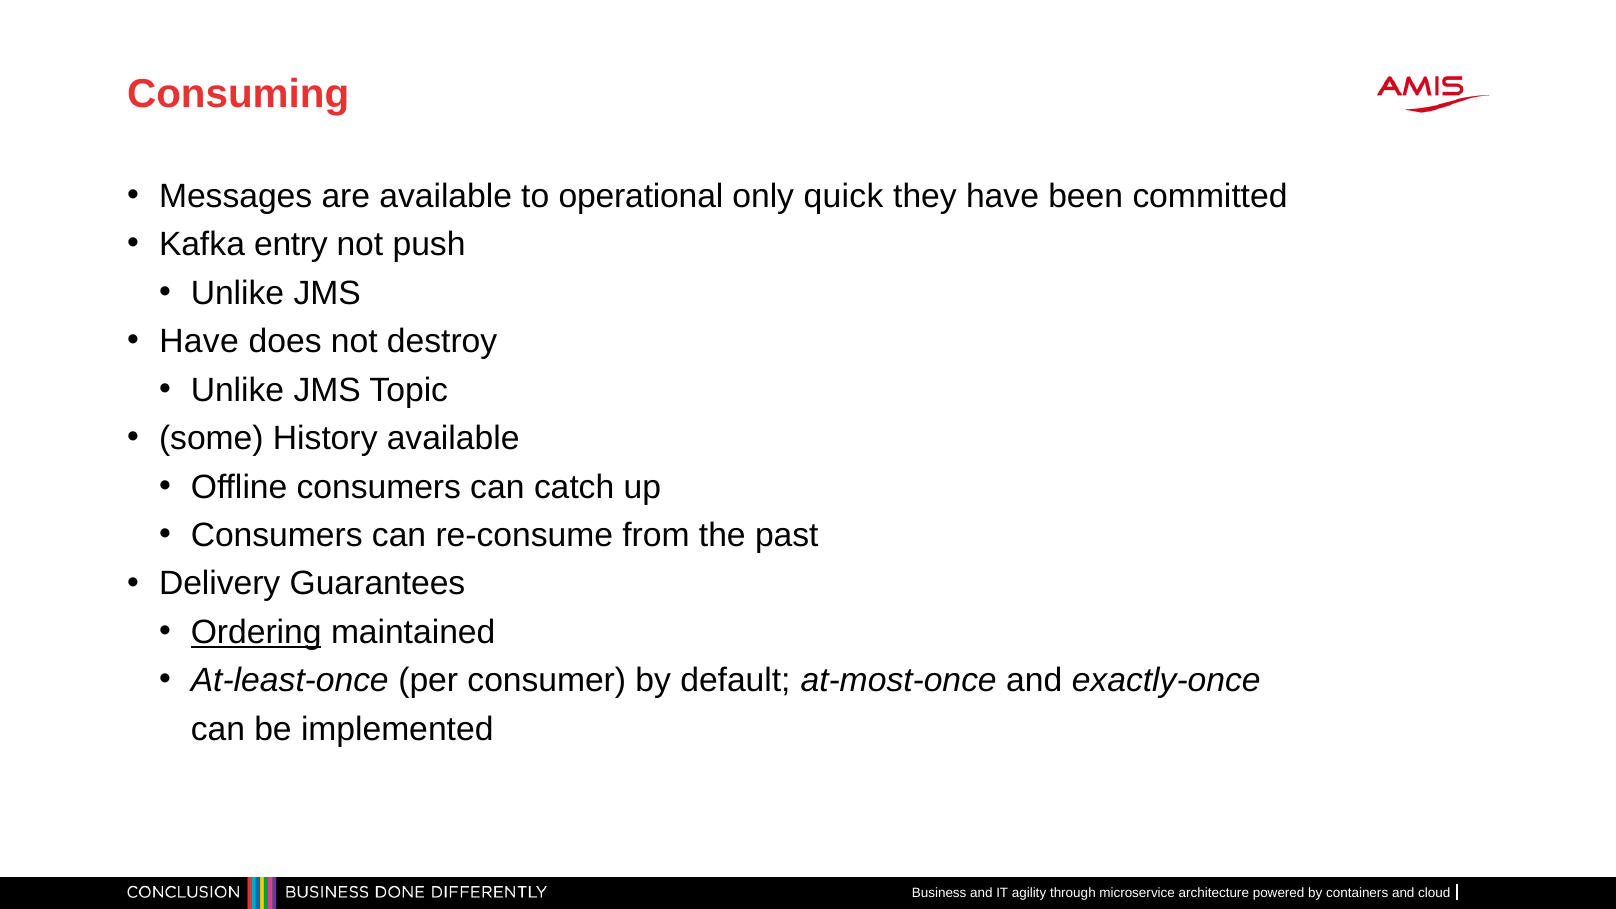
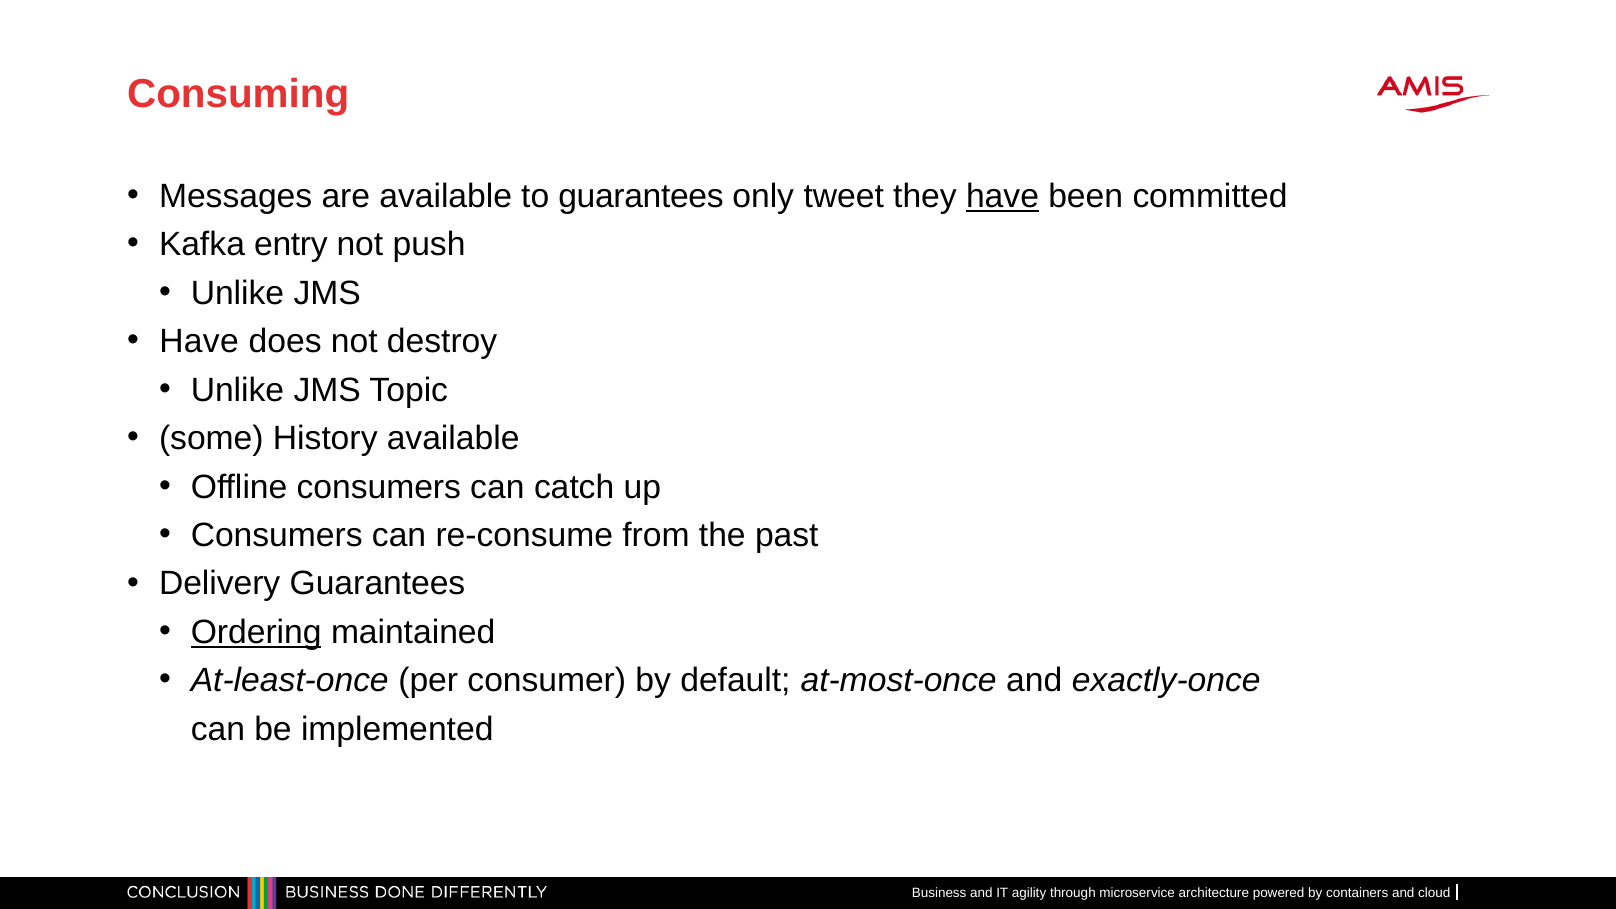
to operational: operational -> guarantees
quick: quick -> tweet
have at (1003, 196) underline: none -> present
